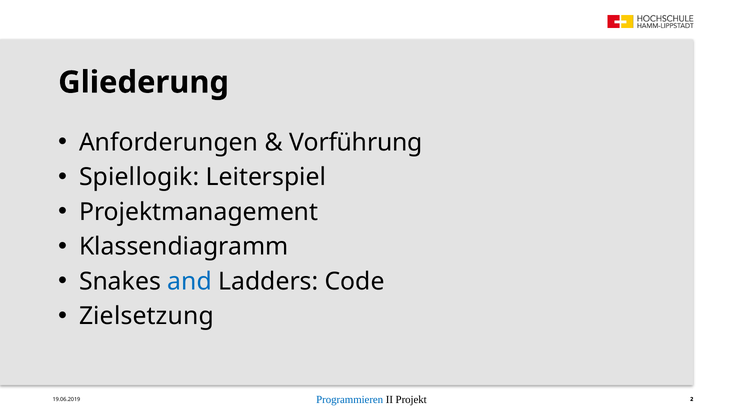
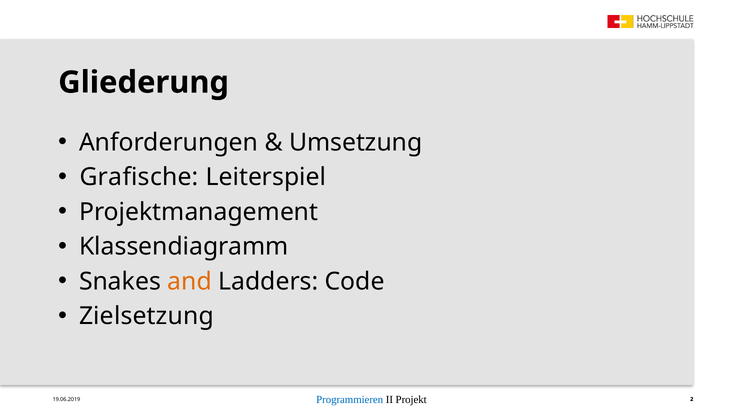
Vorführung: Vorführung -> Umsetzung
Spiellogik: Spiellogik -> Grafische
and colour: blue -> orange
